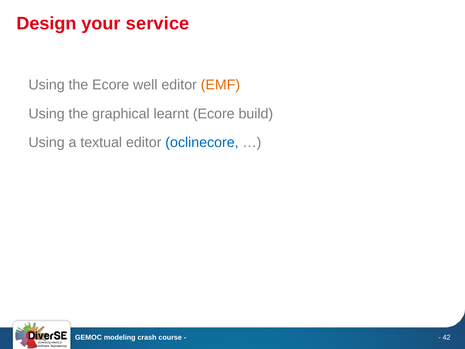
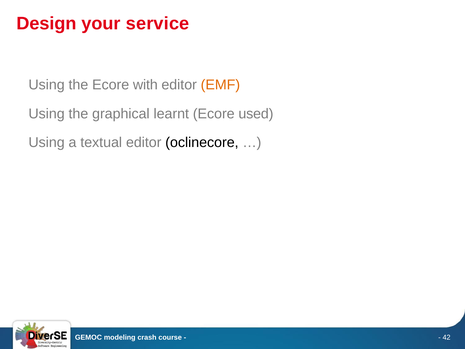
well: well -> with
build: build -> used
oclinecore colour: blue -> black
